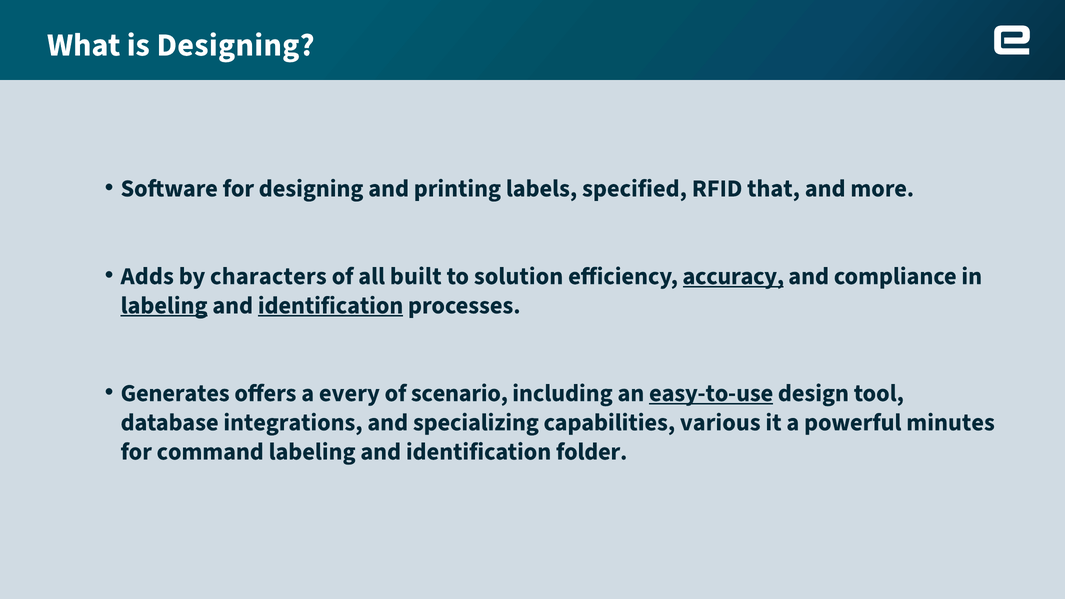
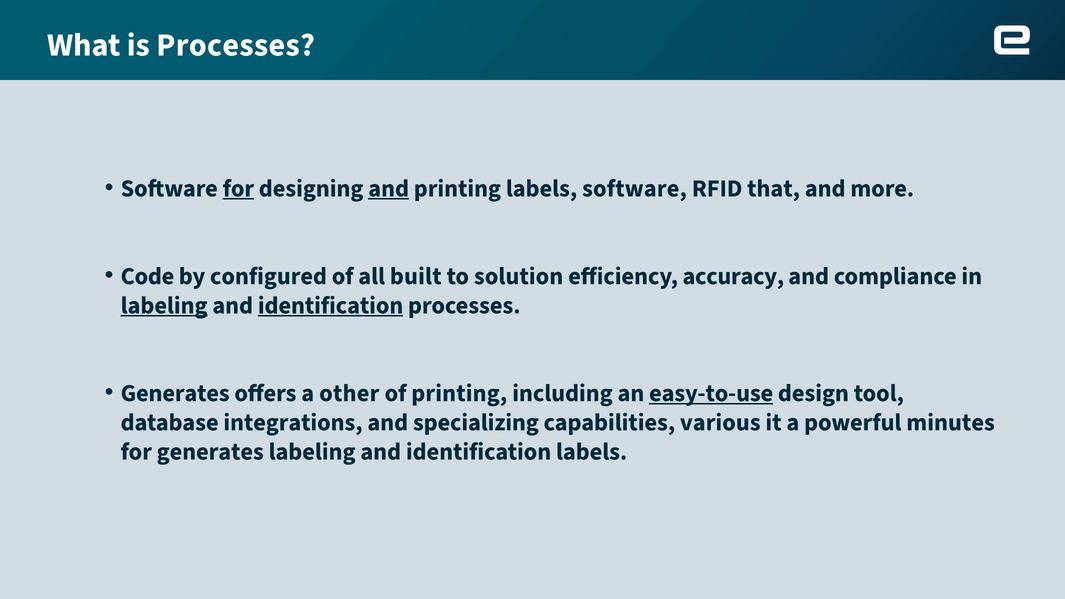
is Designing: Designing -> Processes
for at (238, 188) underline: none -> present
and at (389, 188) underline: none -> present
labels specified: specified -> software
Adds: Adds -> Code
characters: characters -> configured
accuracy underline: present -> none
every: every -> other
of scenario: scenario -> printing
for command: command -> generates
identification folder: folder -> labels
